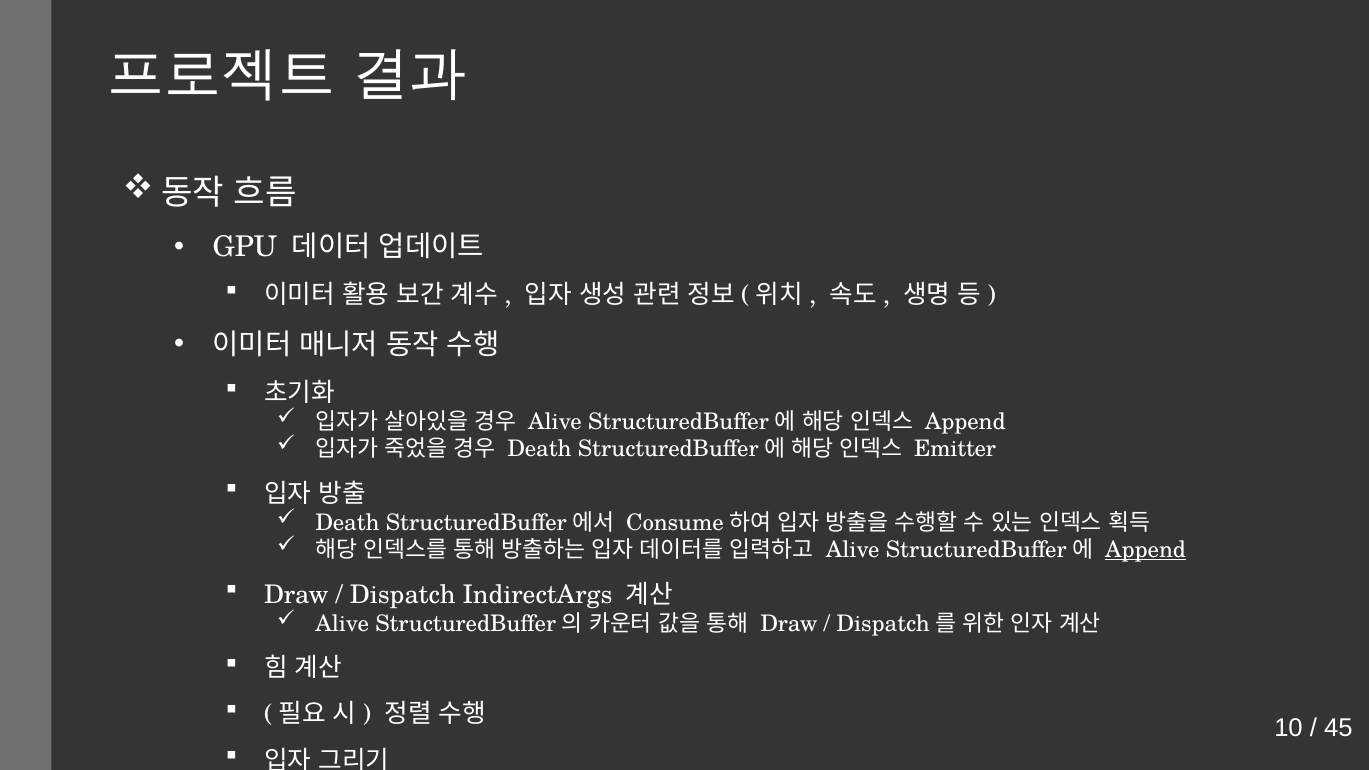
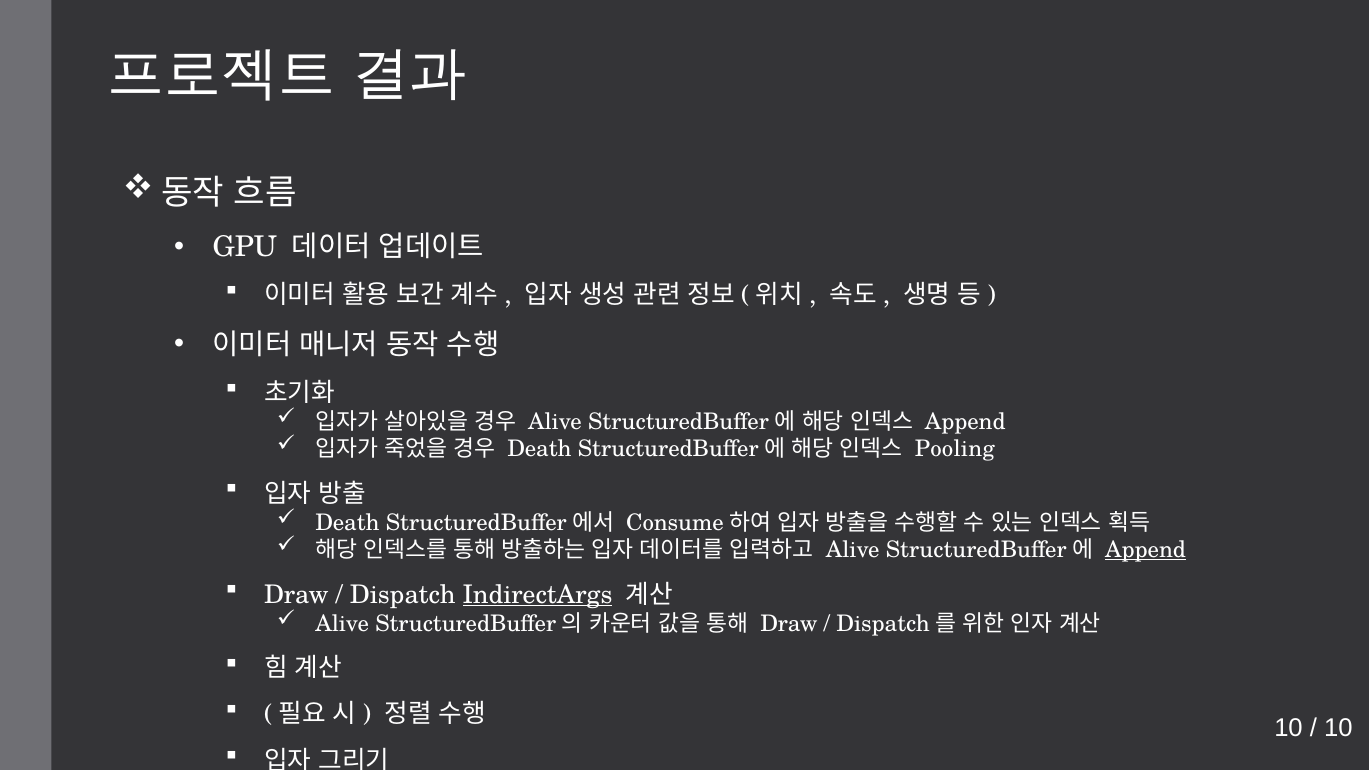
Emitter: Emitter -> Pooling
IndirectArgs underline: none -> present
45 at (1338, 728): 45 -> 10
